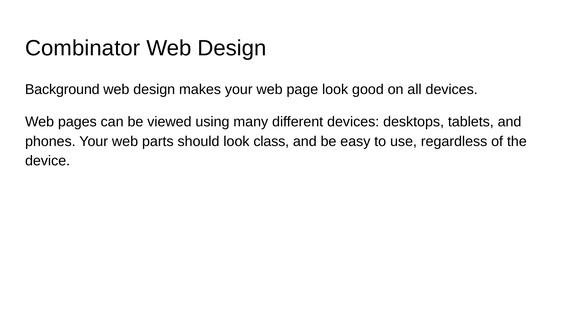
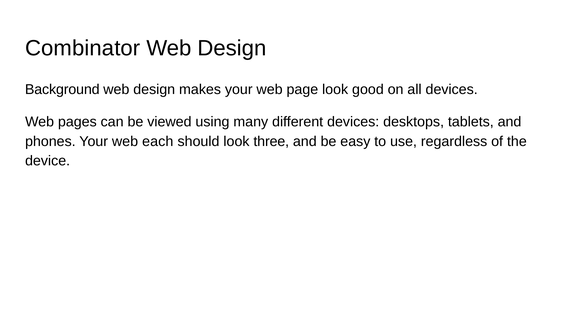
parts: parts -> each
class: class -> three
